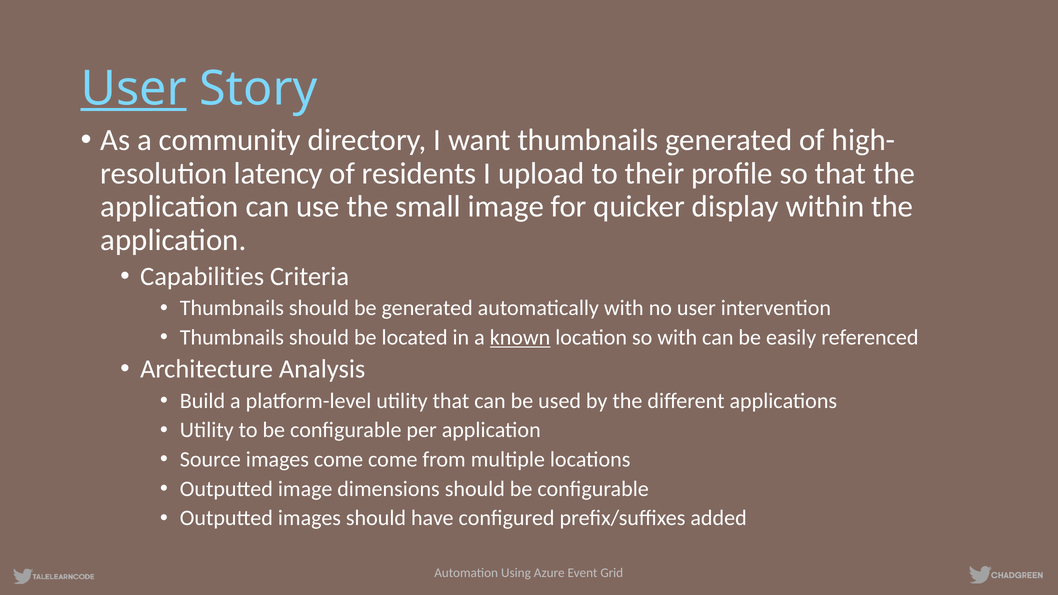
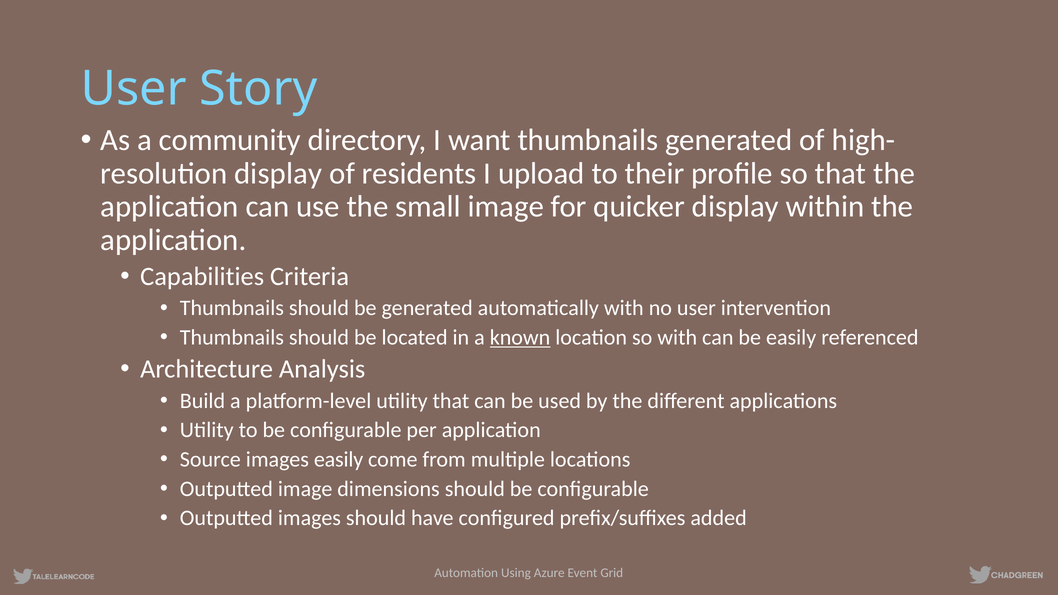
User at (134, 89) underline: present -> none
latency at (278, 174): latency -> display
images come: come -> easily
